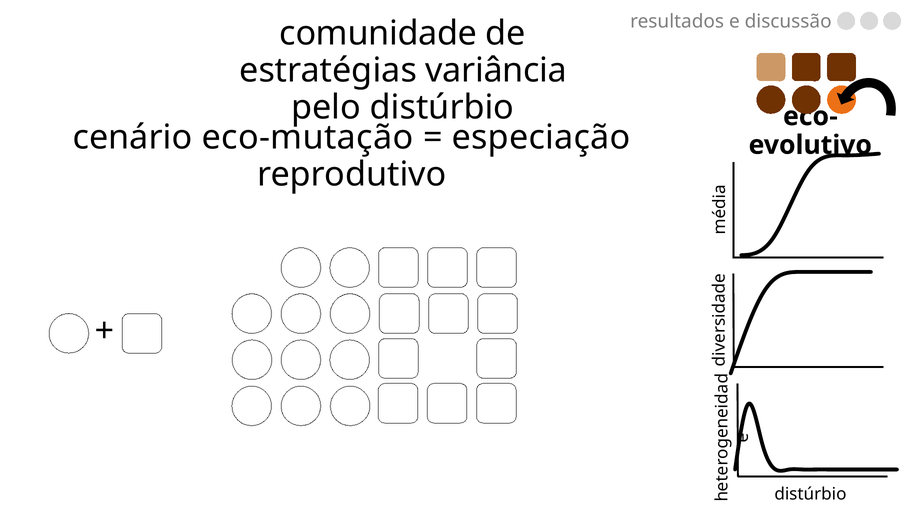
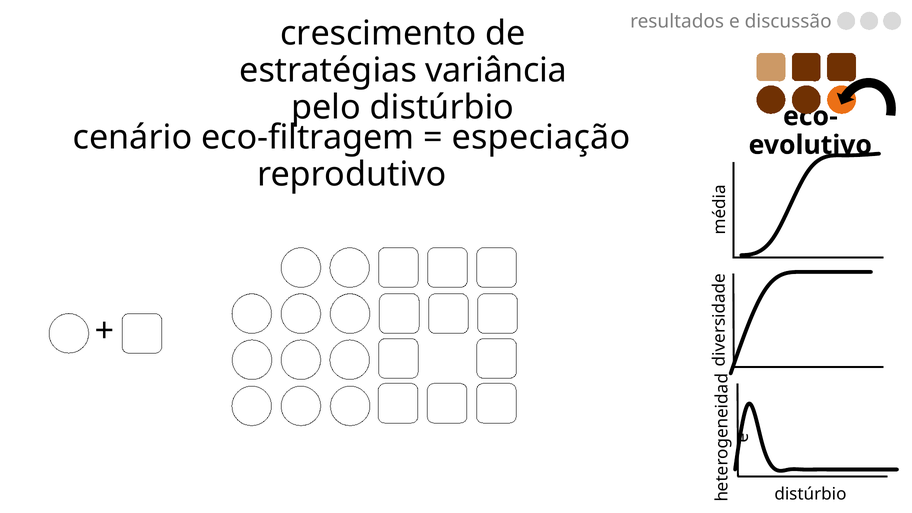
comunidade: comunidade -> crescimento
eco-mutação: eco-mutação -> eco-filtragem
